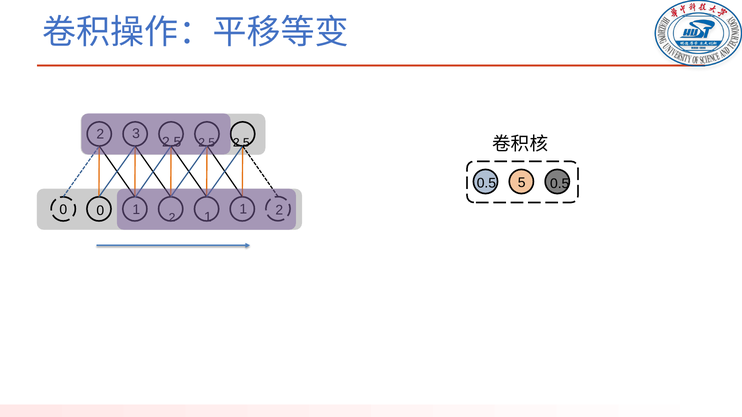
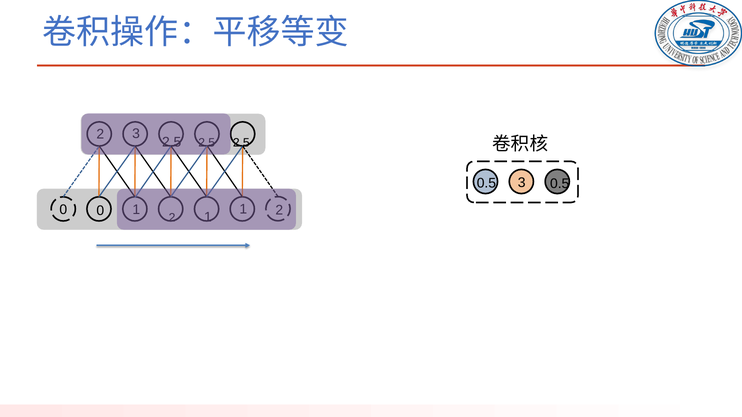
0.5 5: 5 -> 3
